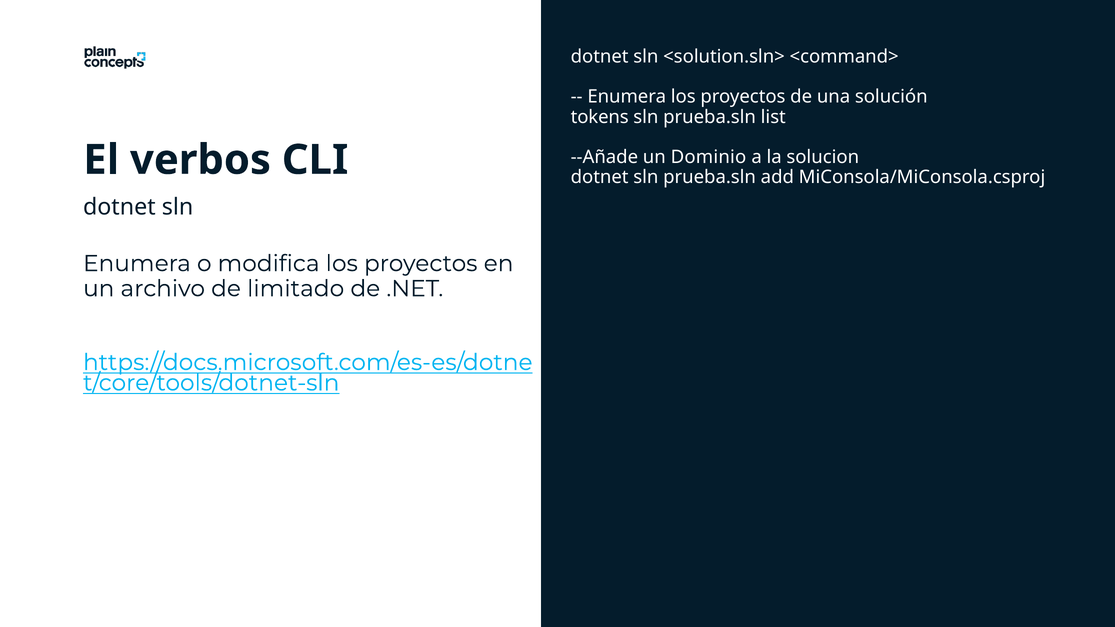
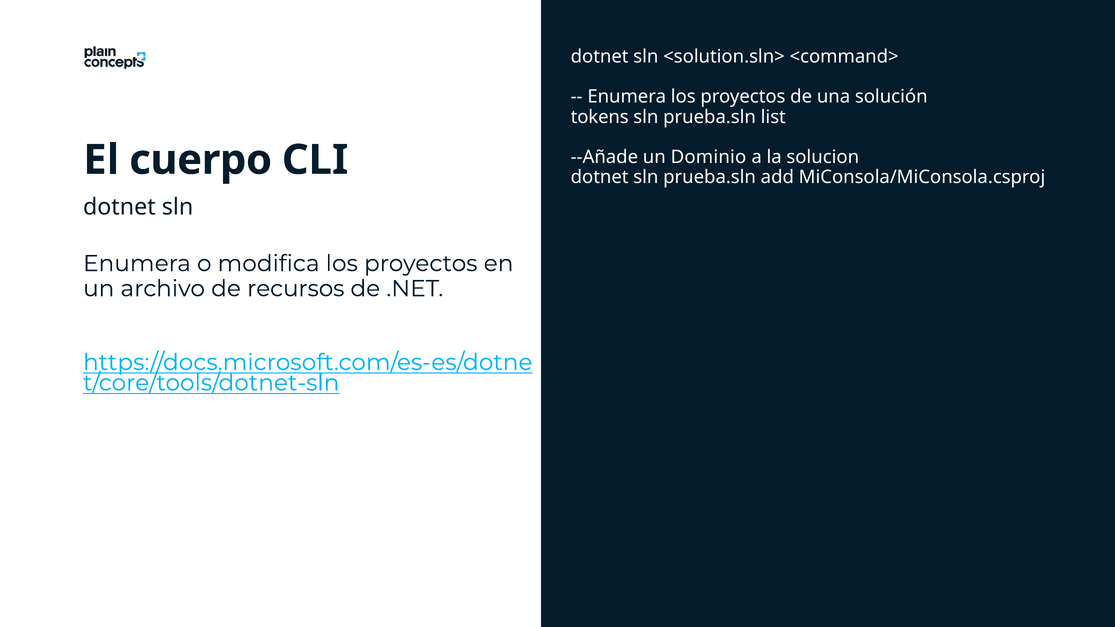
verbos: verbos -> cuerpo
limitado: limitado -> recursos
